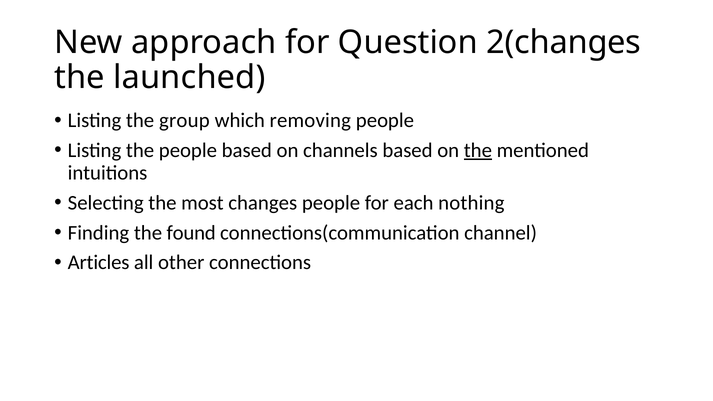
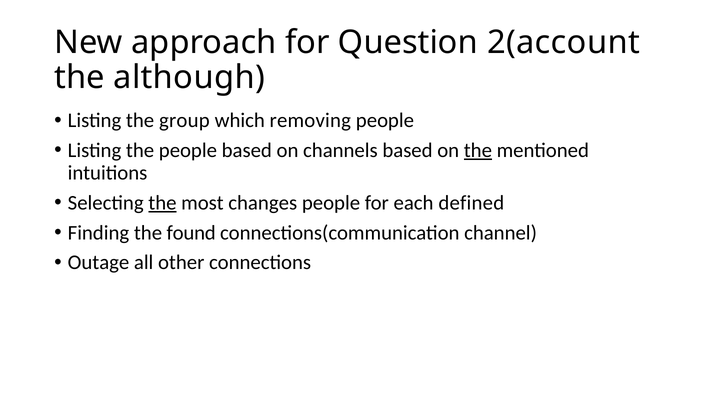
2(changes: 2(changes -> 2(account
launched: launched -> although
the at (162, 203) underline: none -> present
nothing: nothing -> defined
Articles: Articles -> Outage
